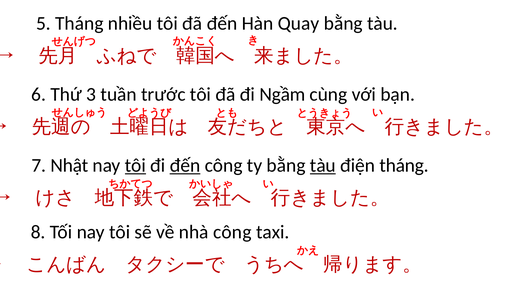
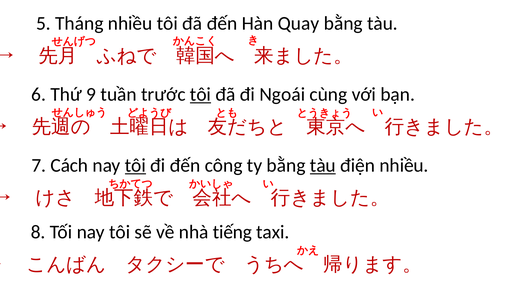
3: 3 -> 9
tôi at (201, 94) underline: none -> present
Ngầm: Ngầm -> Ngoái
Nhật: Nhật -> Cách
đến at (185, 165) underline: present -> none
điện tháng: tháng -> nhiều
nhà công: công -> tiếng
